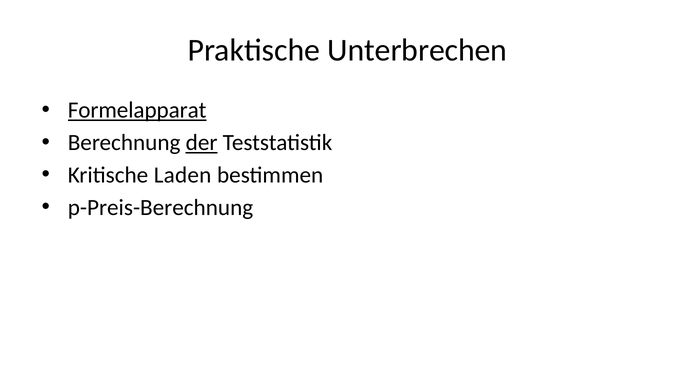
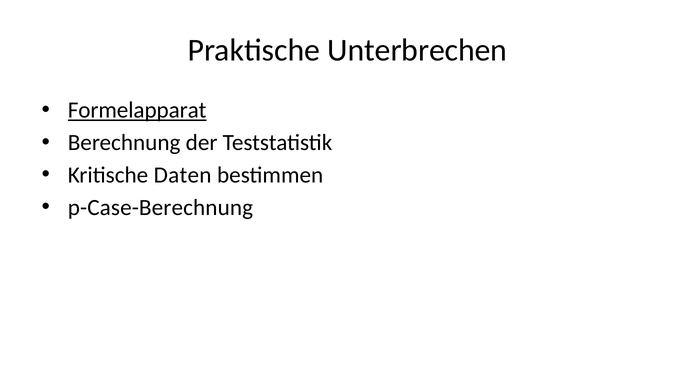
der underline: present -> none
Laden: Laden -> Daten
p-Preis-Berechnung: p-Preis-Berechnung -> p-Case-Berechnung
